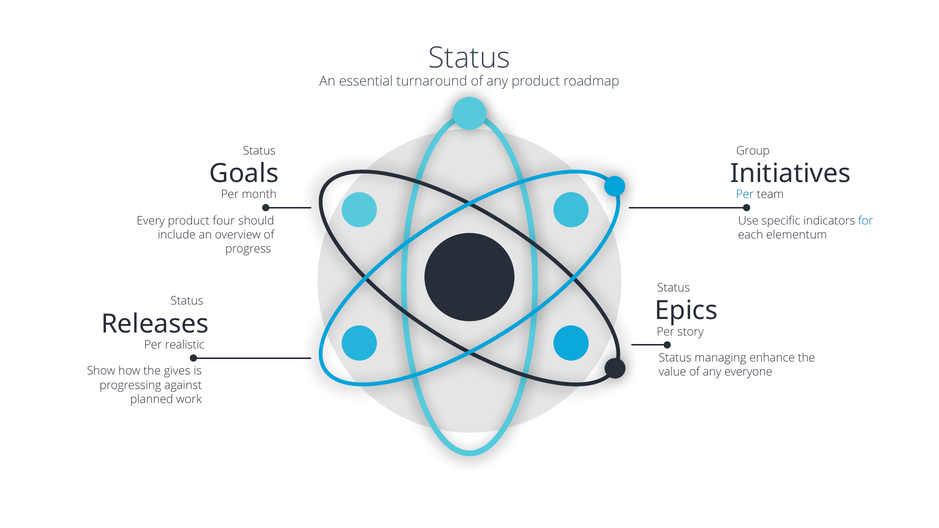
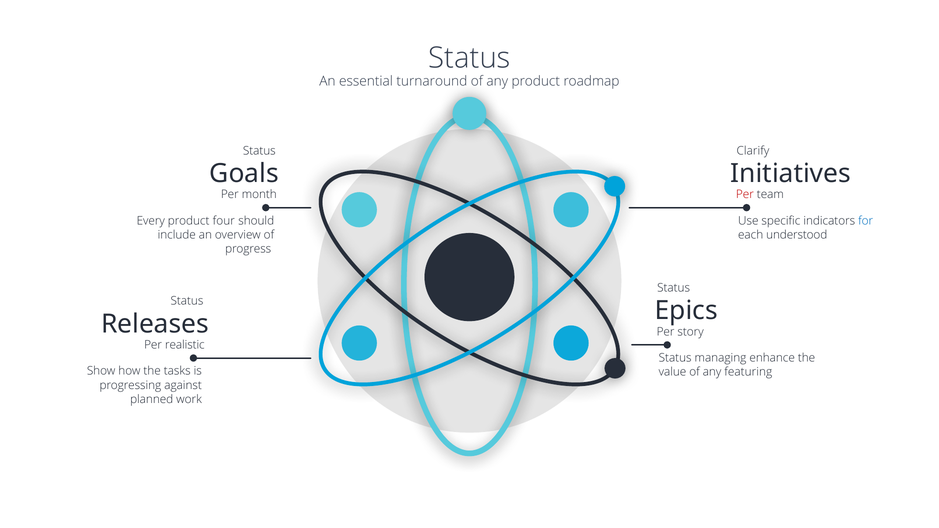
Group: Group -> Clarify
Per at (745, 194) colour: blue -> red
elementum: elementum -> understood
gives: gives -> tasks
everyone: everyone -> featuring
